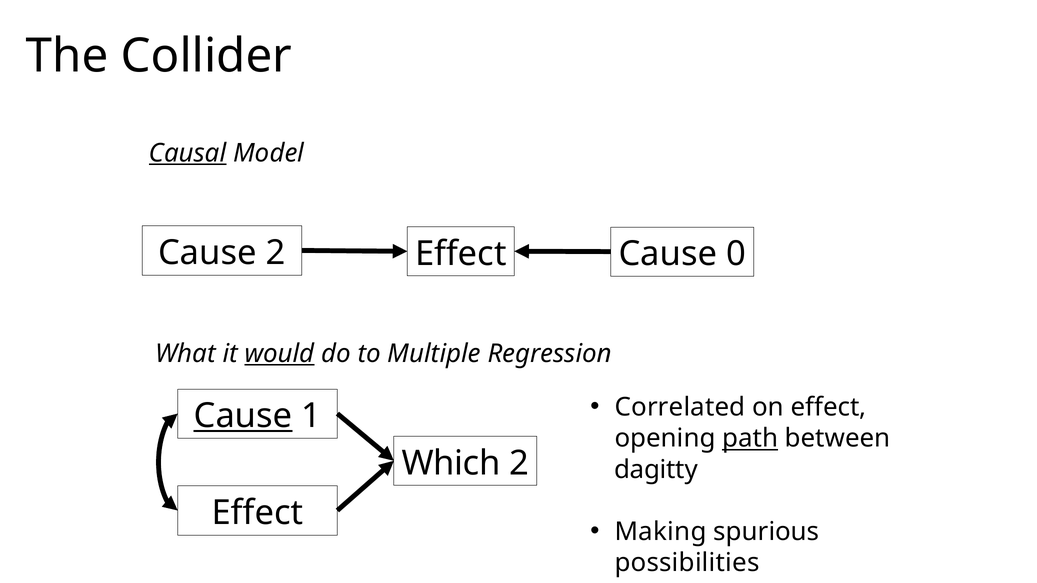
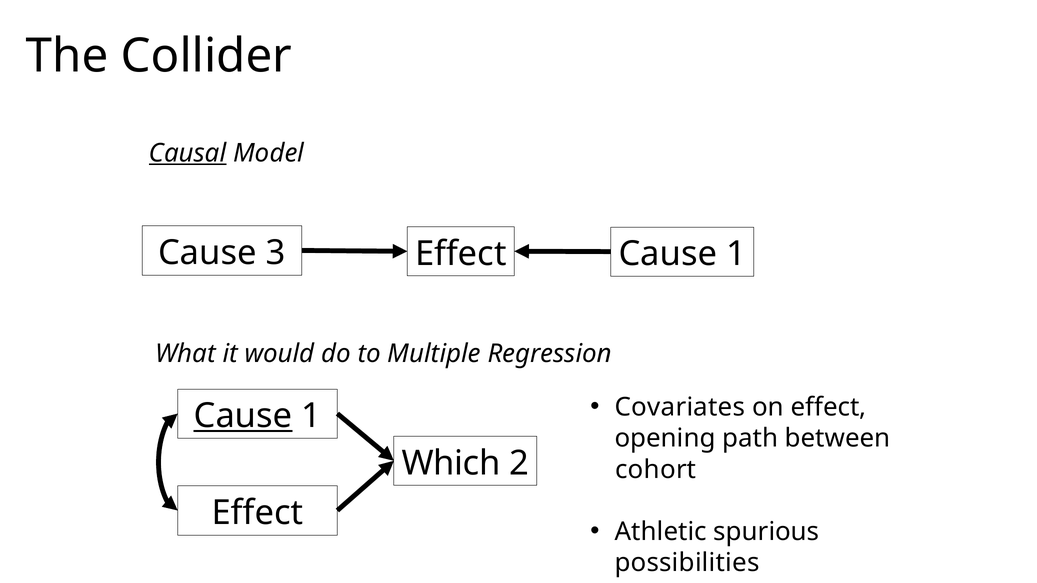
Cause 2: 2 -> 3
Effect Cause 0: 0 -> 1
would underline: present -> none
Correlated: Correlated -> Covariates
path underline: present -> none
dagitty: dagitty -> cohort
Making: Making -> Athletic
